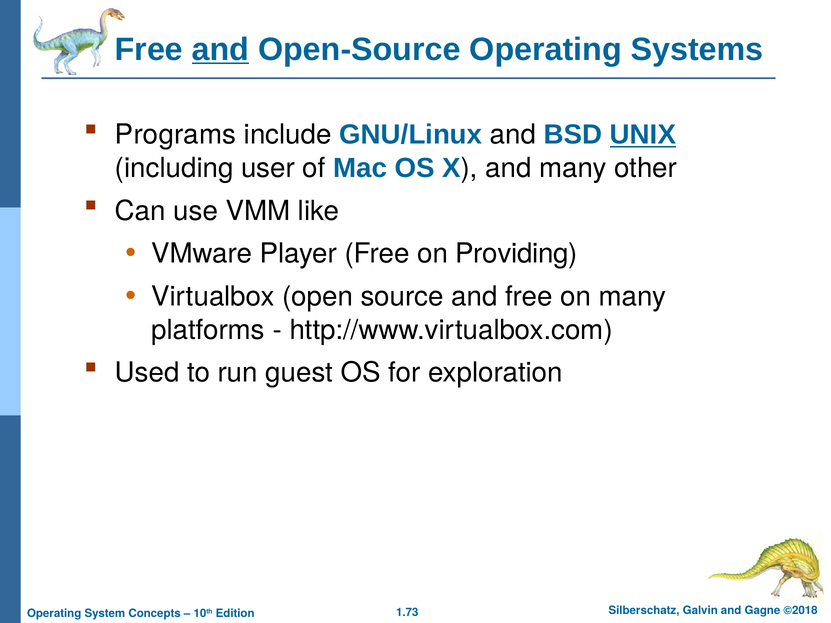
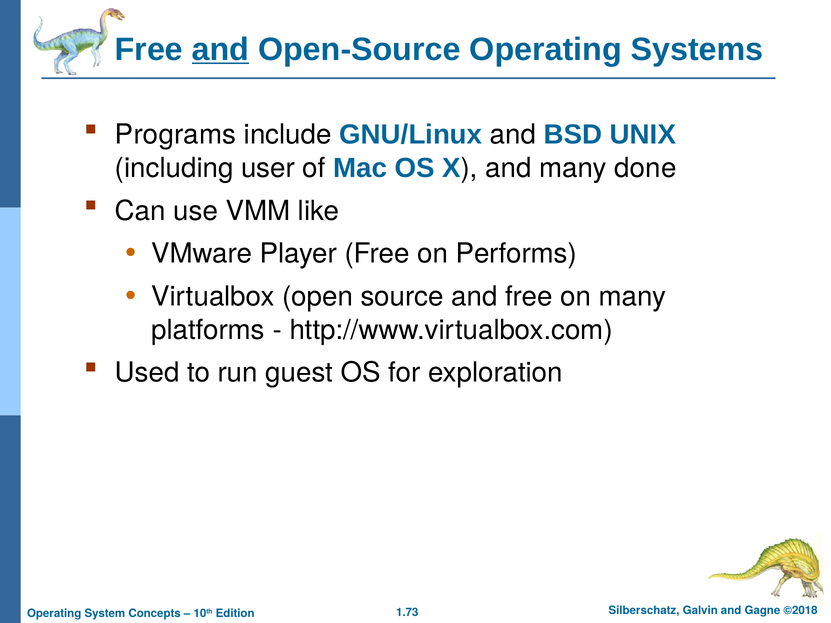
UNIX underline: present -> none
other: other -> done
Providing: Providing -> Performs
